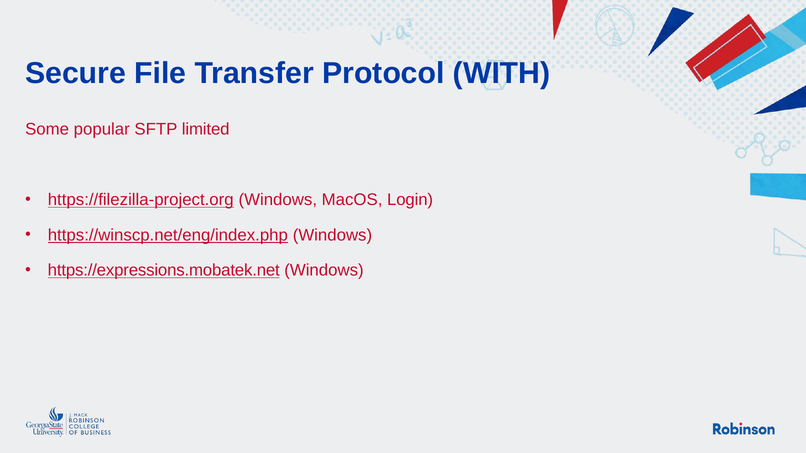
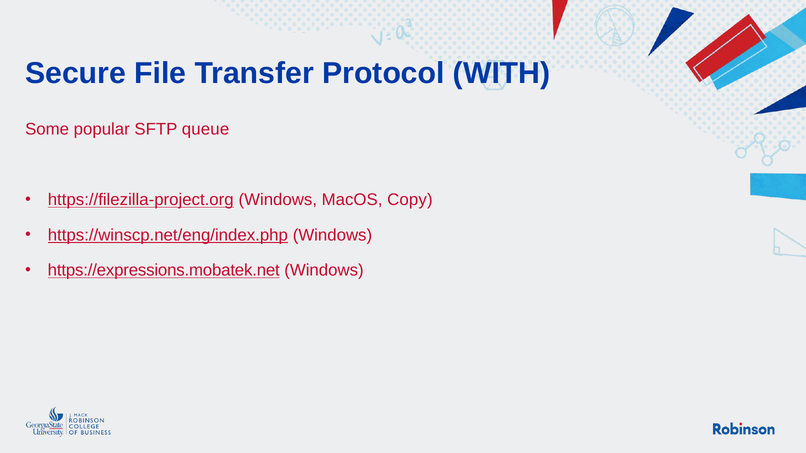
limited: limited -> queue
Login: Login -> Copy
